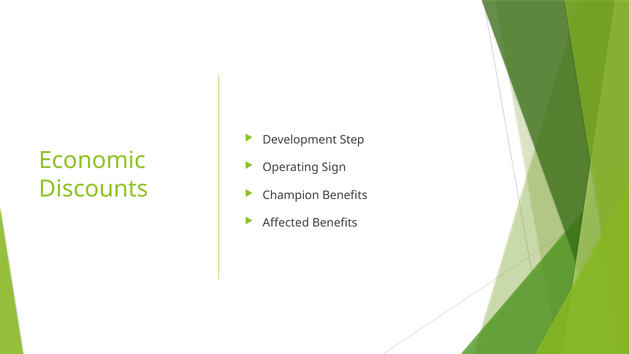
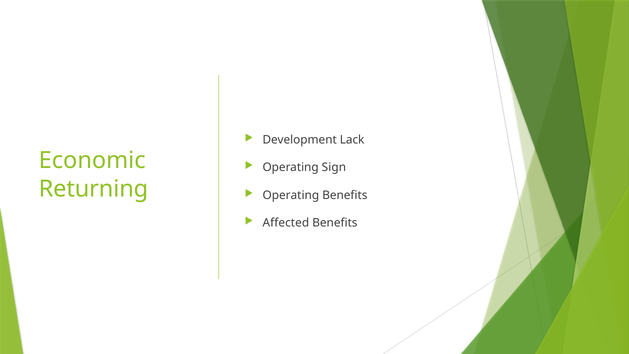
Step: Step -> Lack
Discounts: Discounts -> Returning
Champion at (291, 195): Champion -> Operating
